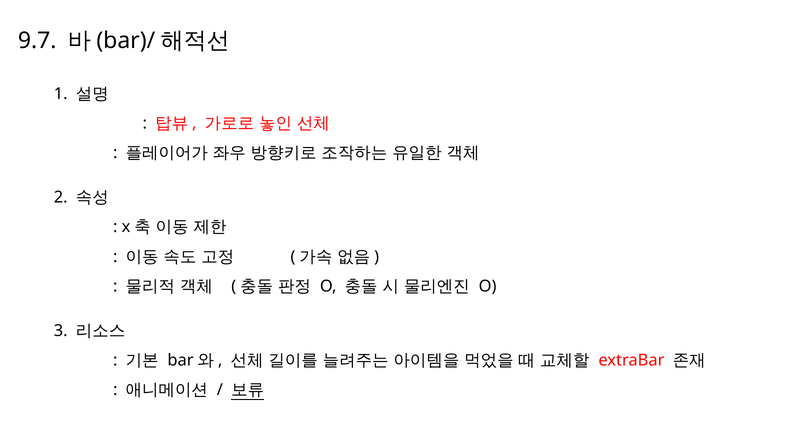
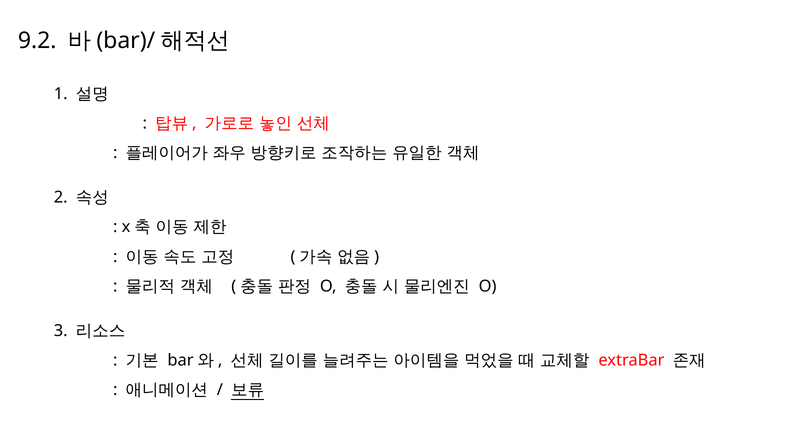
9.7: 9.7 -> 9.2
